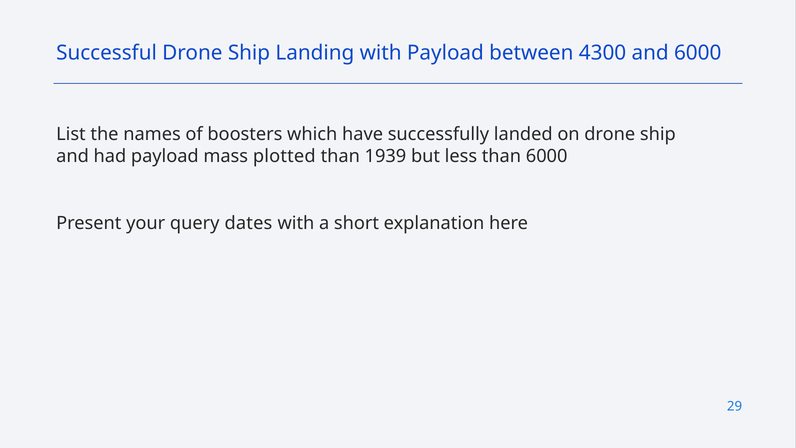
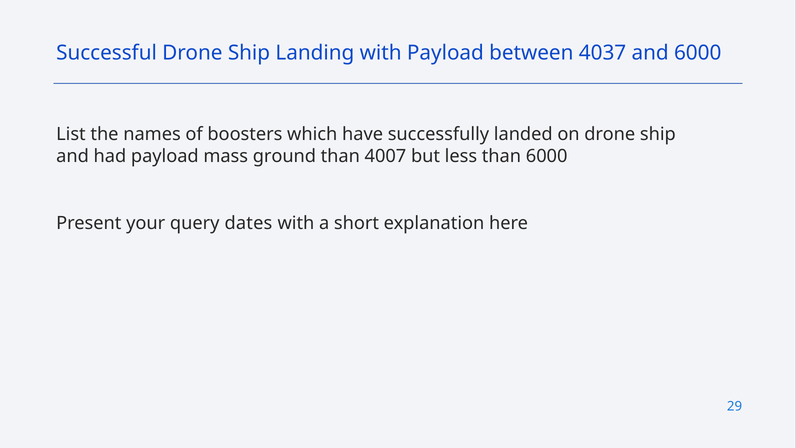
4300: 4300 -> 4037
plotted: plotted -> ground
1939: 1939 -> 4007
